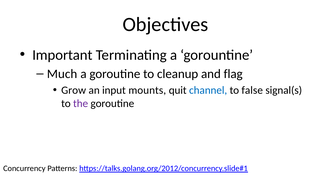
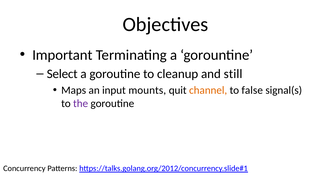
Much: Much -> Select
flag: flag -> still
Grow: Grow -> Maps
channel colour: blue -> orange
